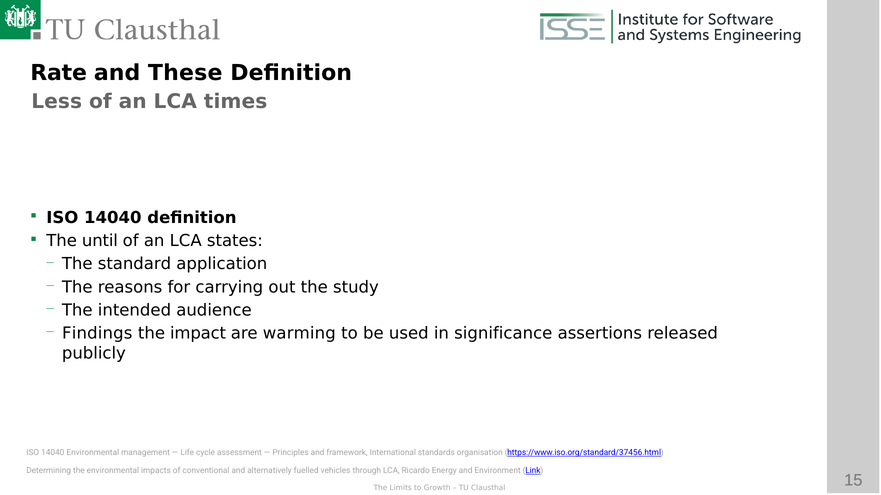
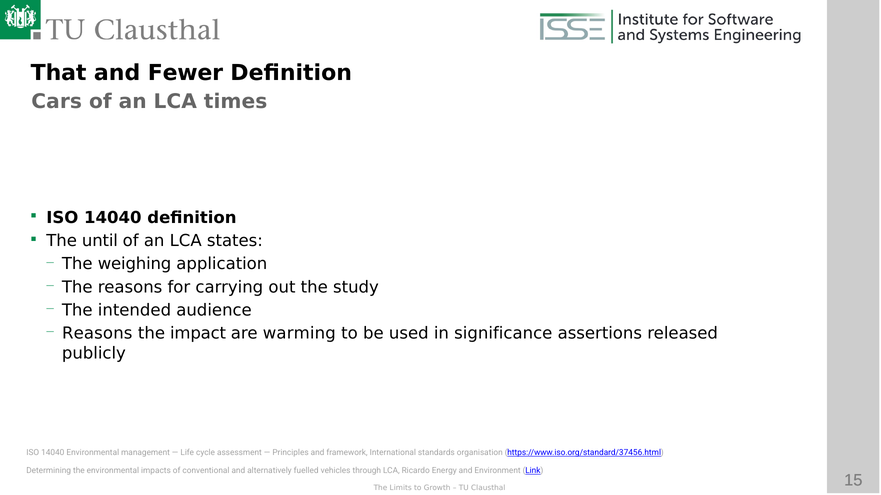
Rate: Rate -> That
These: These -> Fewer
Less: Less -> Cars
standard: standard -> weighing
Findings at (97, 334): Findings -> Reasons
